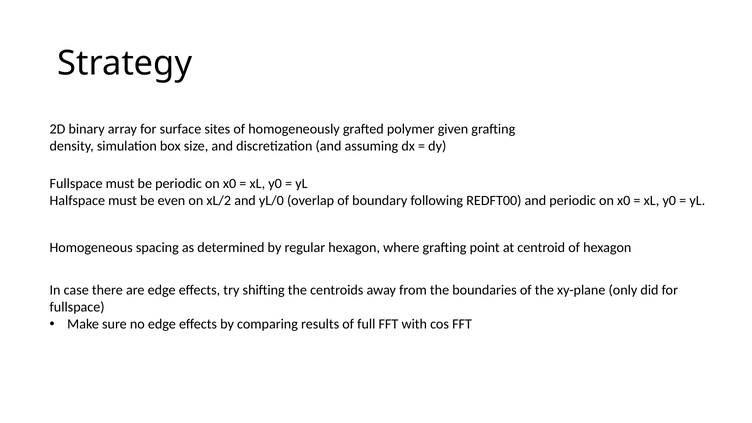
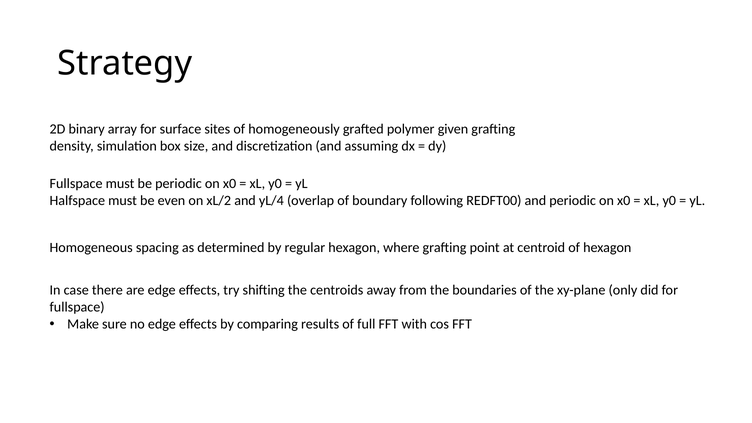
yL/0: yL/0 -> yL/4
